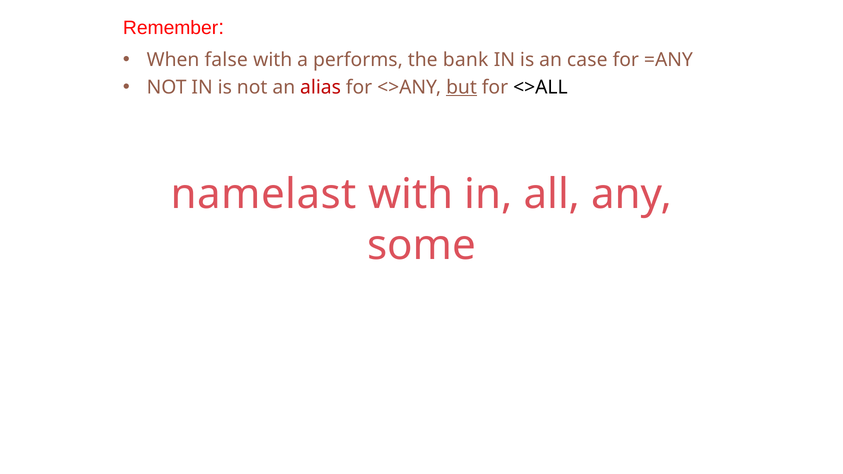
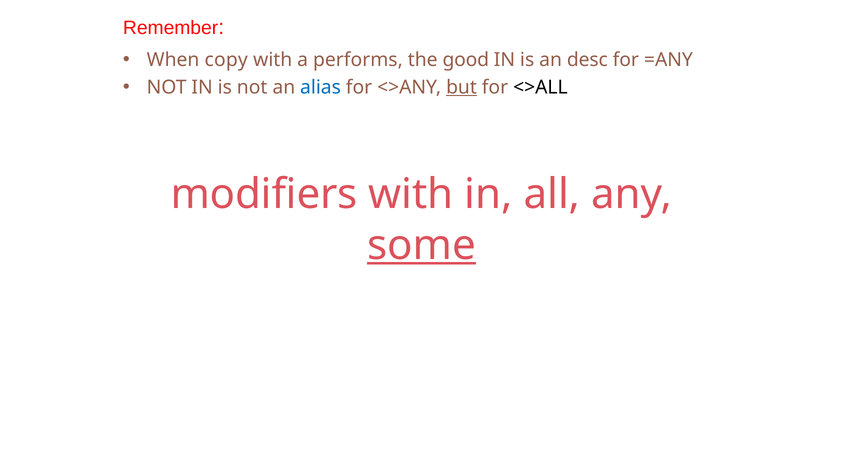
false: false -> copy
bank: bank -> good
case: case -> desc
alias colour: red -> blue
namelast: namelast -> modifiers
some underline: none -> present
